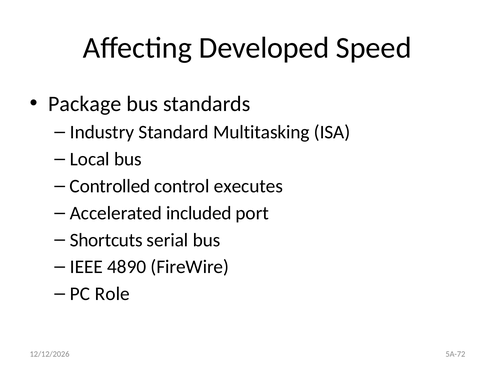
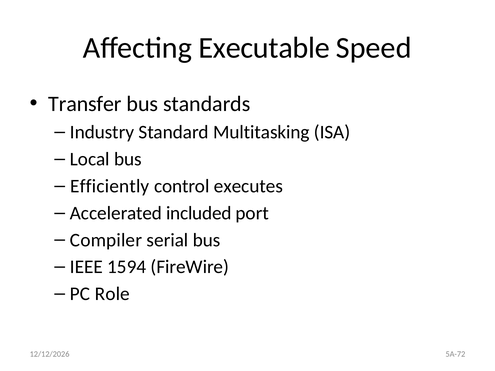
Developed: Developed -> Executable
Package: Package -> Transfer
Controlled: Controlled -> Efficiently
Shortcuts: Shortcuts -> Compiler
4890: 4890 -> 1594
